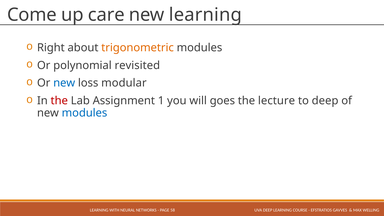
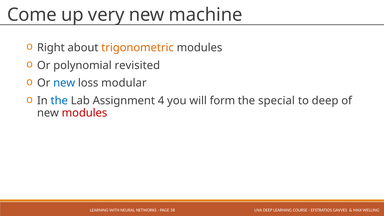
care: care -> very
new learning: learning -> machine
the at (59, 101) colour: red -> blue
1: 1 -> 4
goes: goes -> form
lecture: lecture -> special
modules at (85, 113) colour: blue -> red
